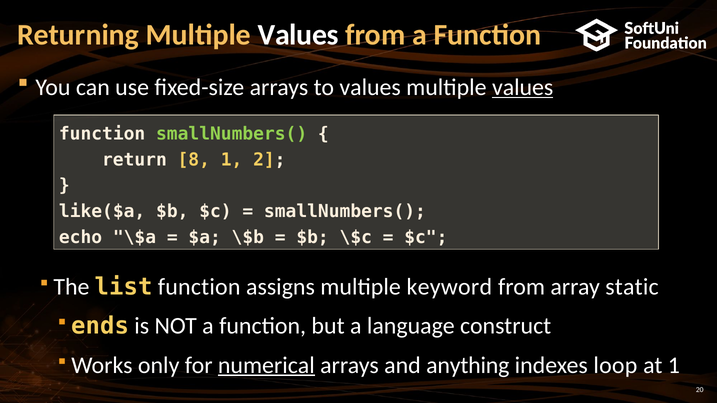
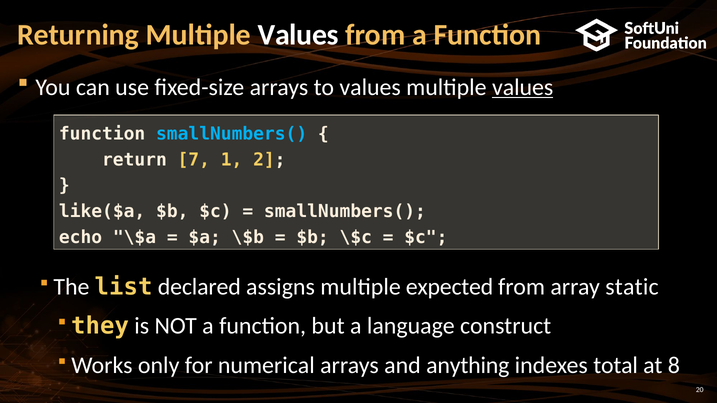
smallNumbers( at (232, 134) colour: light green -> light blue
8: 8 -> 7
list function: function -> declared
keyword: keyword -> expected
ends: ends -> they
numerical underline: present -> none
loop: loop -> total
at 1: 1 -> 8
